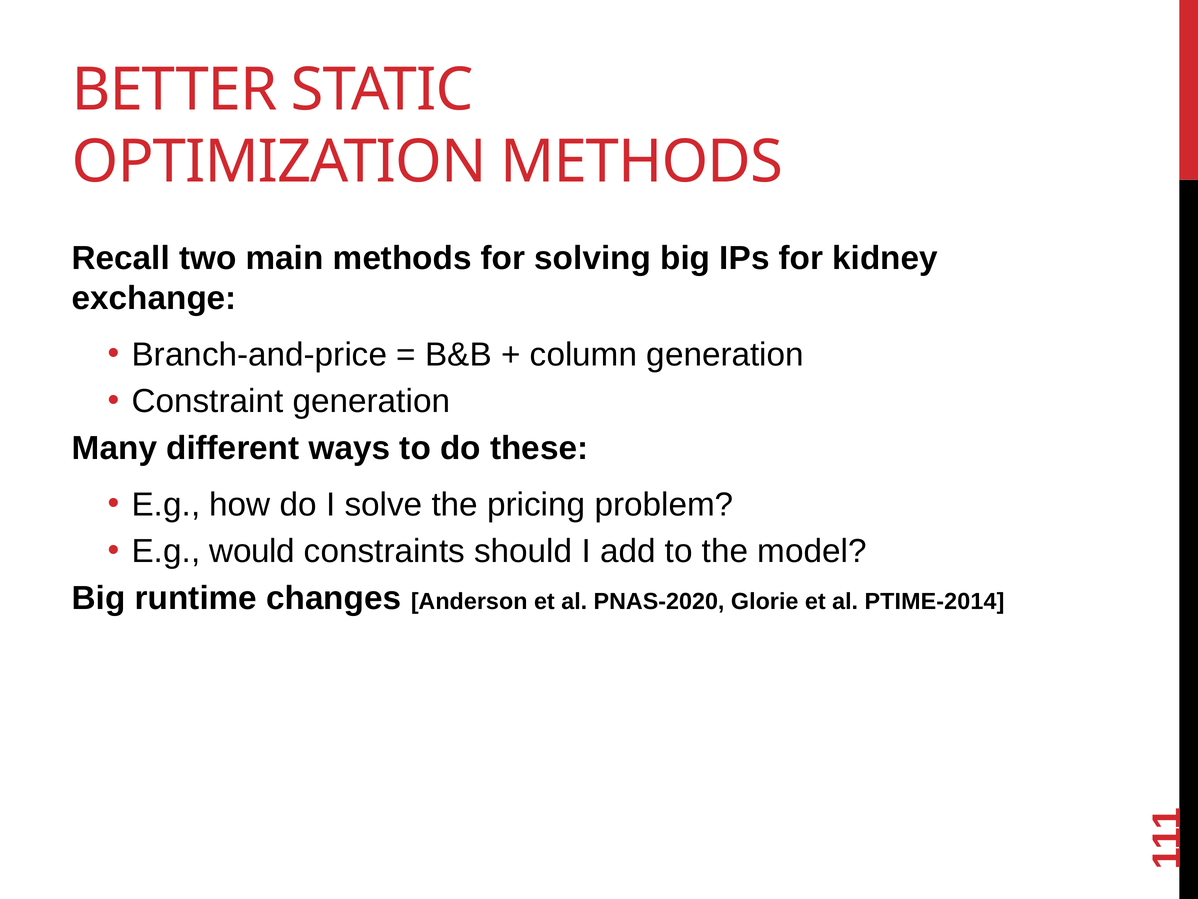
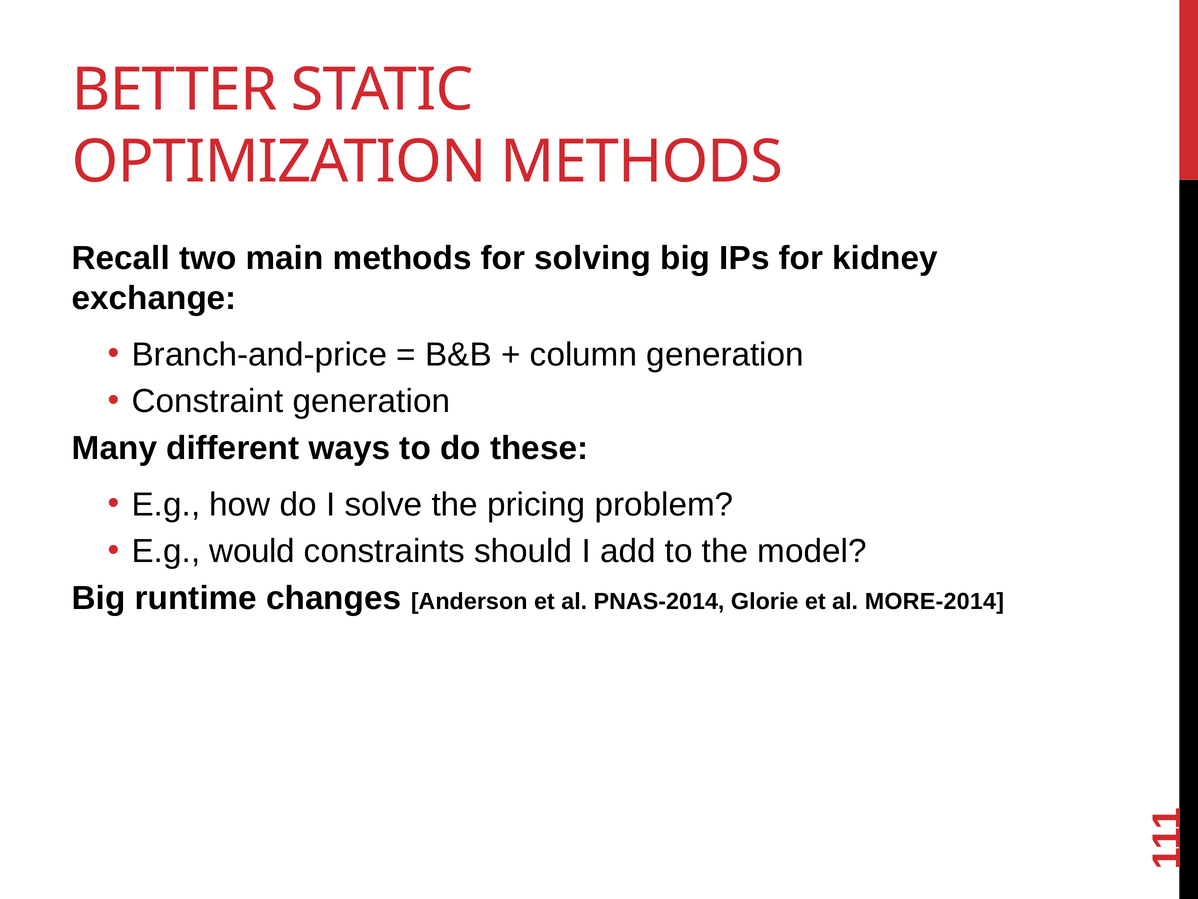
PNAS-2020: PNAS-2020 -> PNAS-2014
PTIME-2014: PTIME-2014 -> MORE-2014
